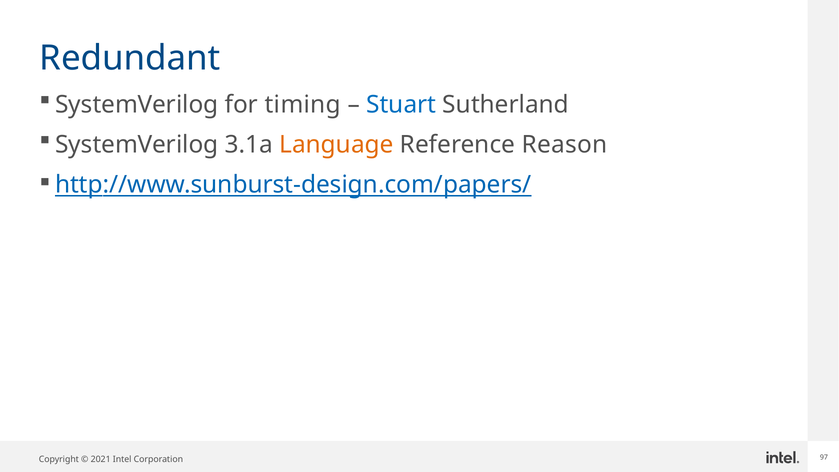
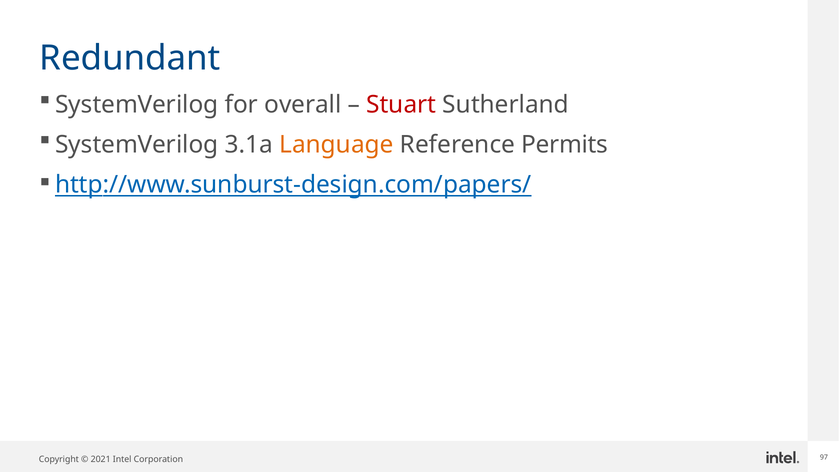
timing: timing -> overall
Stuart colour: blue -> red
Reason: Reason -> Permits
